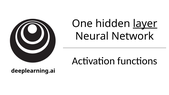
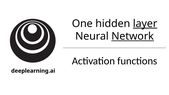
Network underline: none -> present
